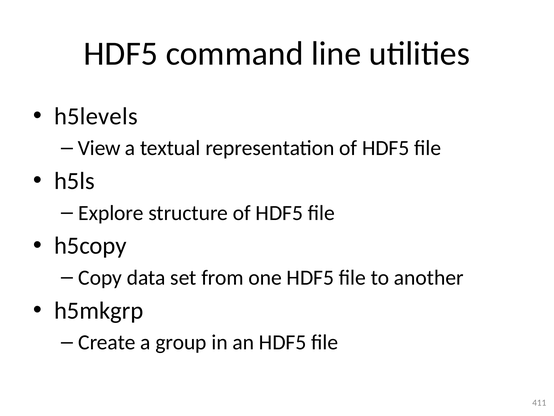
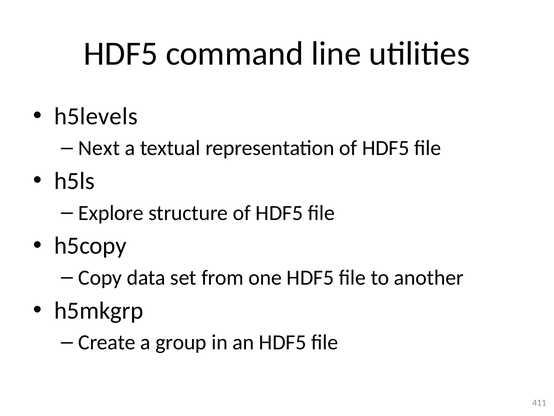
View: View -> Next
